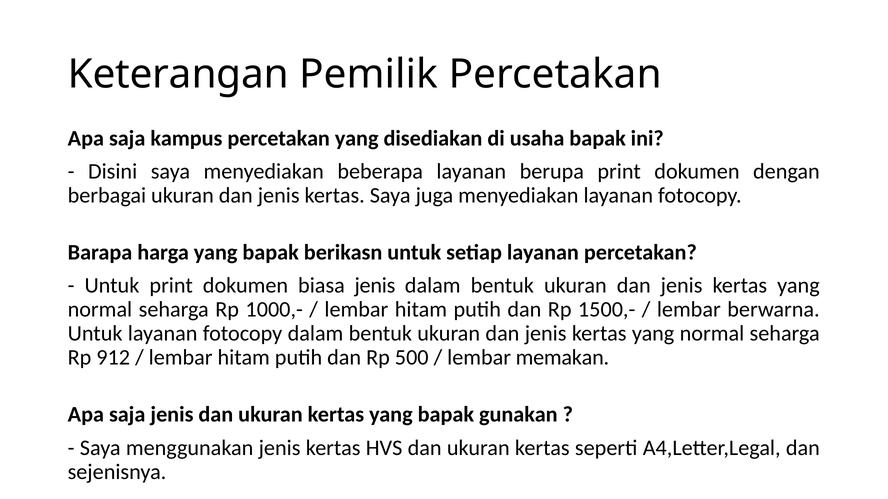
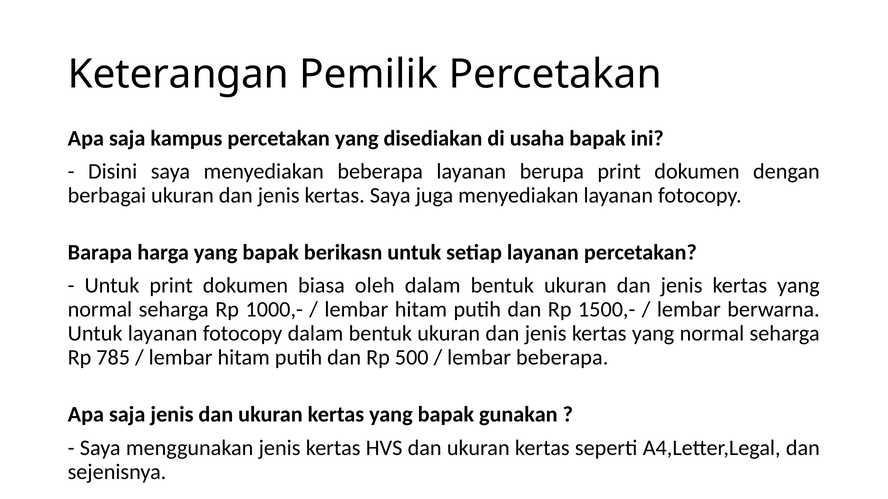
biasa jenis: jenis -> oleh
912: 912 -> 785
lembar memakan: memakan -> beberapa
